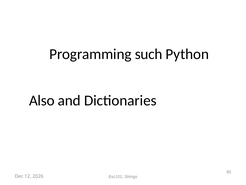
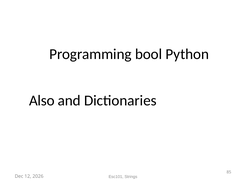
such: such -> bool
